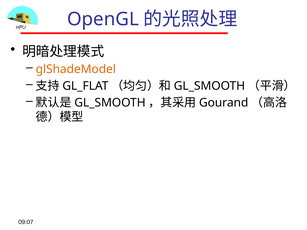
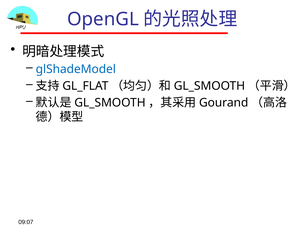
glShadeModel colour: orange -> blue
